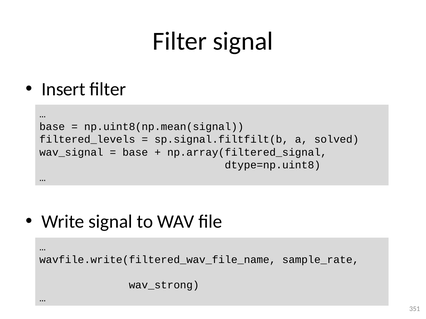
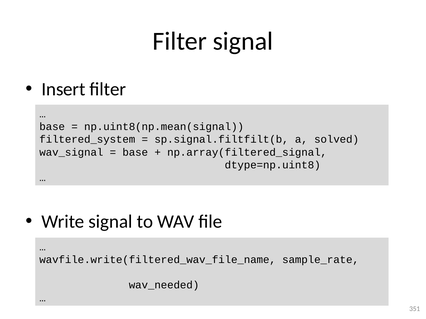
filtered_levels: filtered_levels -> filtered_system
wav_strong: wav_strong -> wav_needed
